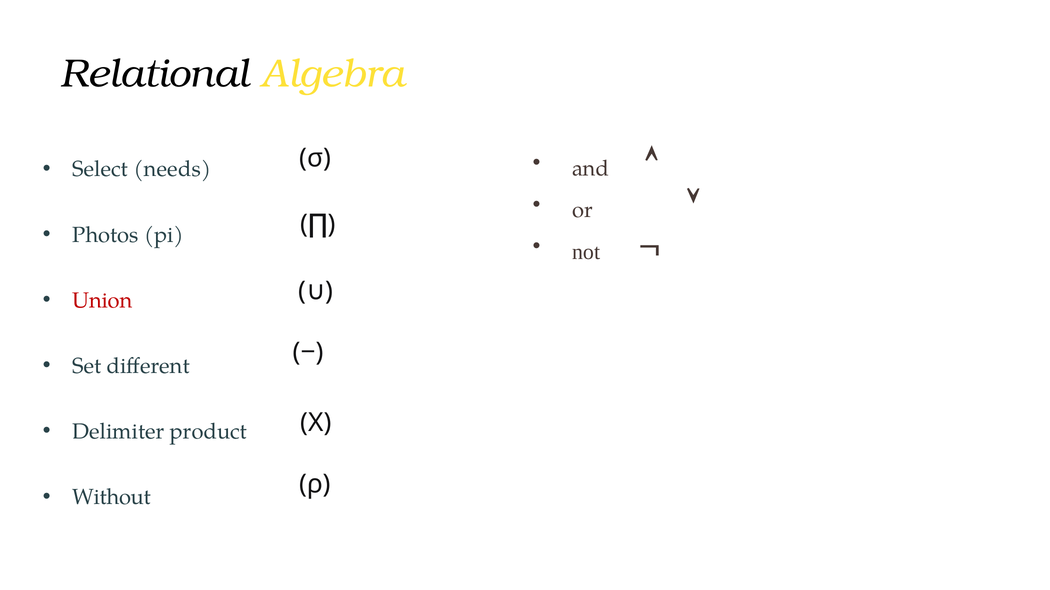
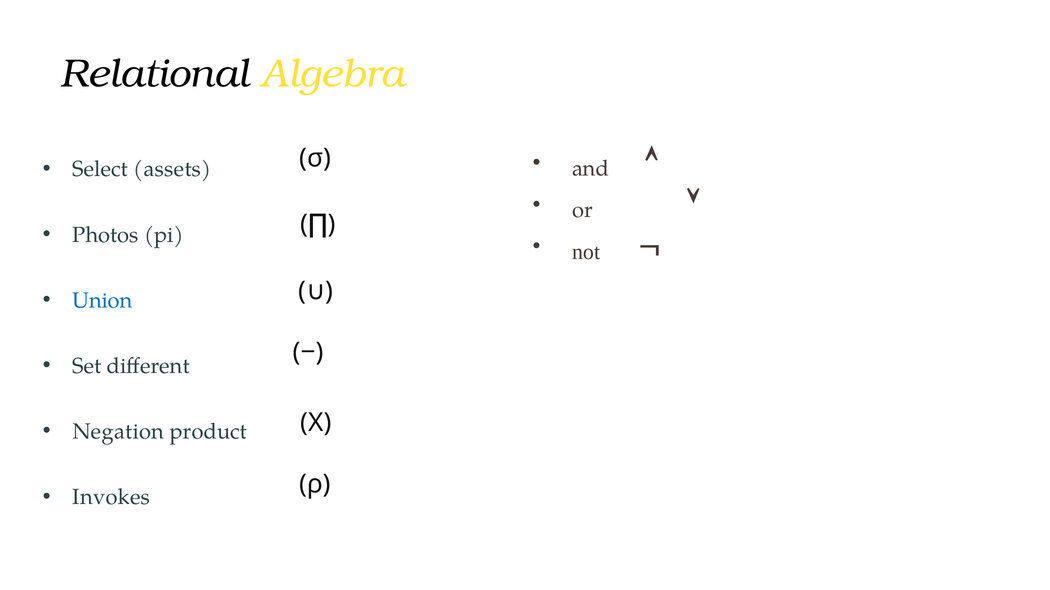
needs: needs -> assets
Union colour: red -> blue
Delimiter: Delimiter -> Negation
Without: Without -> Invokes
